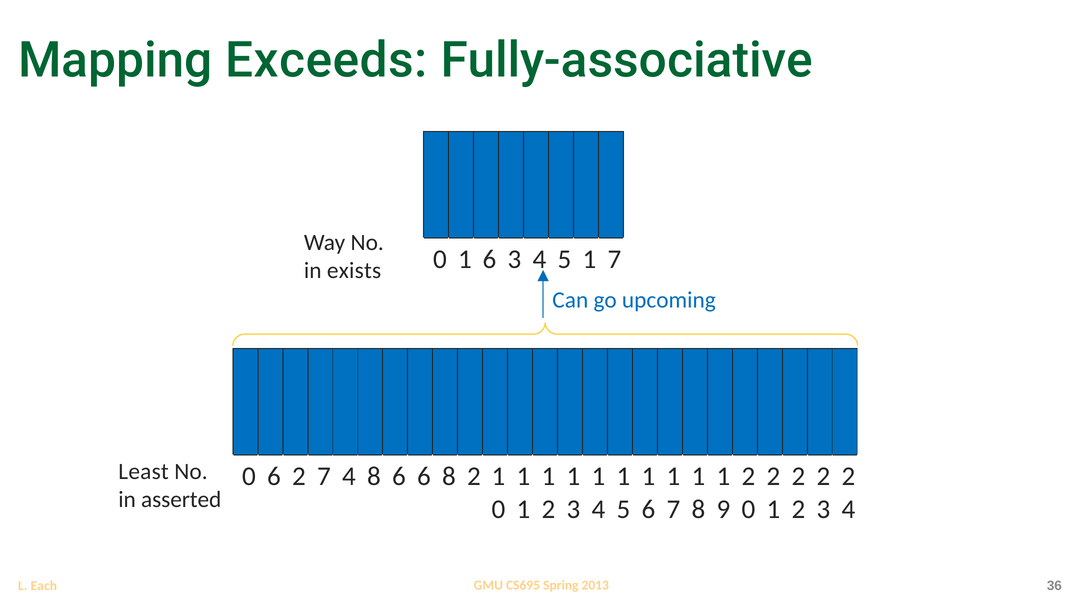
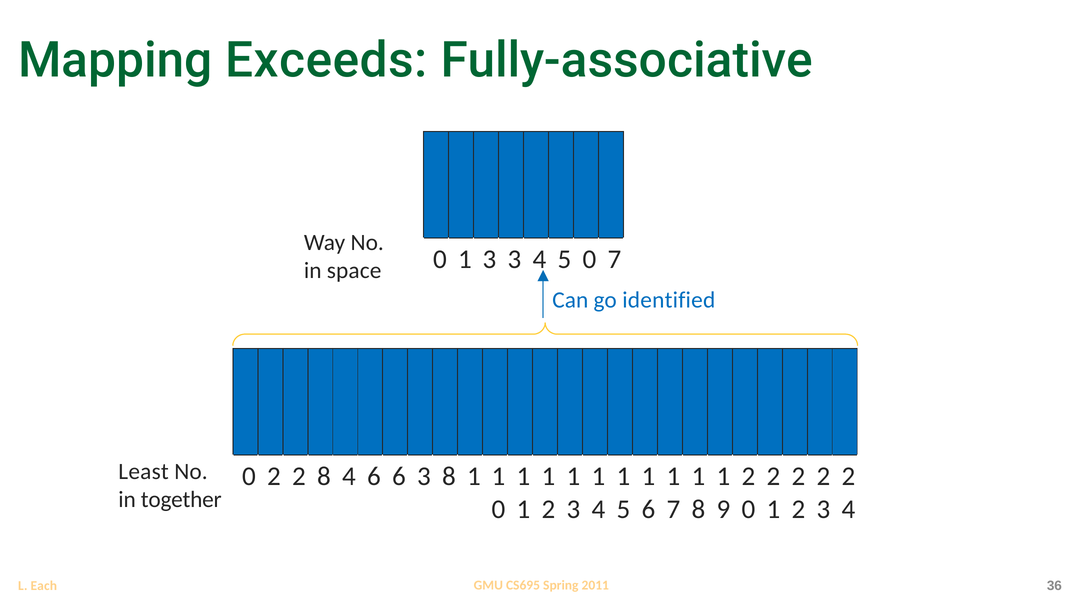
0 1 6: 6 -> 3
1 at (590, 260): 1 -> 0
exists: exists -> space
upcoming: upcoming -> identified
6 at (274, 477): 6 -> 2
2 7: 7 -> 8
4 8: 8 -> 6
6 6: 6 -> 3
2 at (474, 477): 2 -> 1
asserted: asserted -> together
2013: 2013 -> 2011
